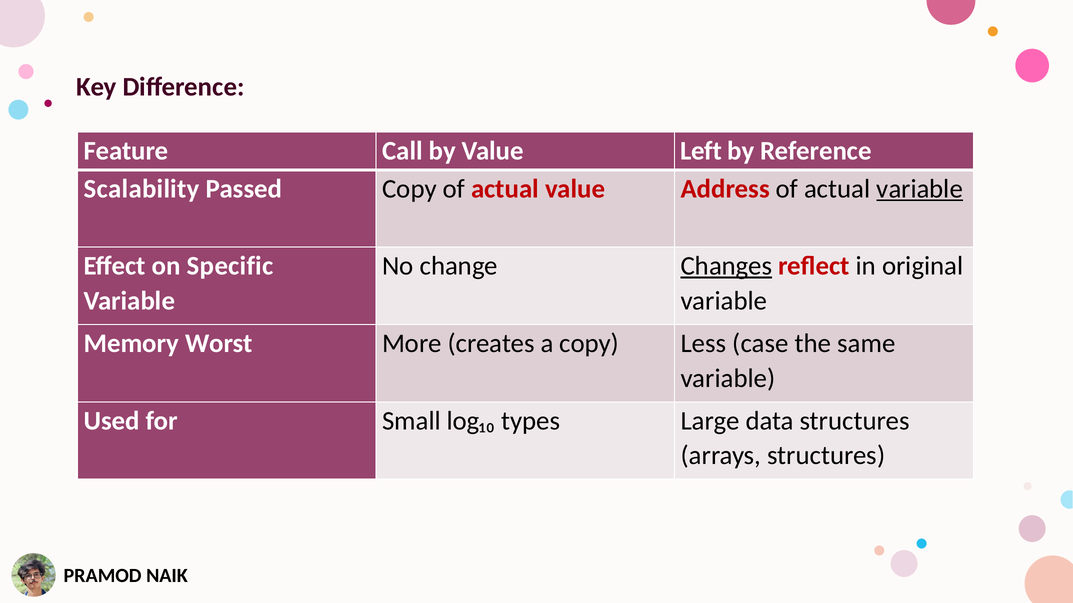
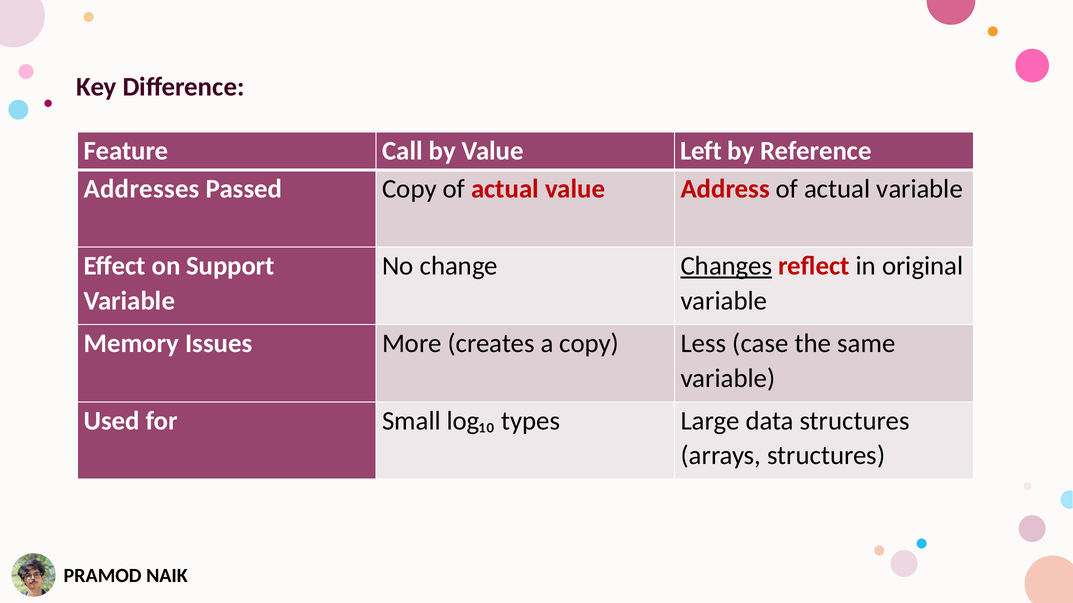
Scalability: Scalability -> Addresses
variable at (920, 189) underline: present -> none
Specific: Specific -> Support
Worst: Worst -> Issues
